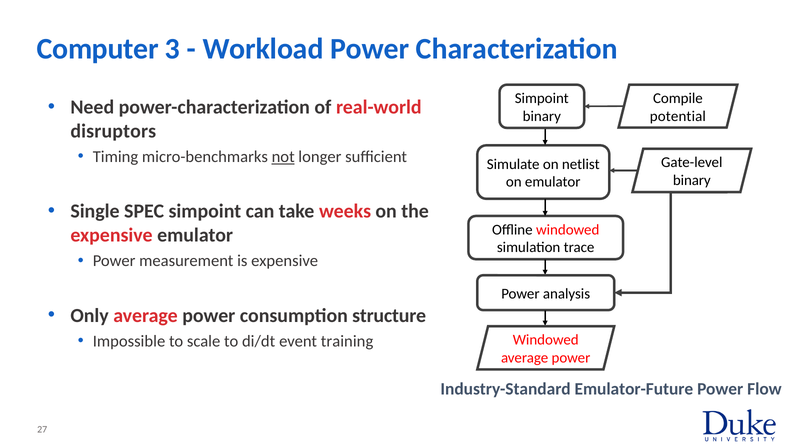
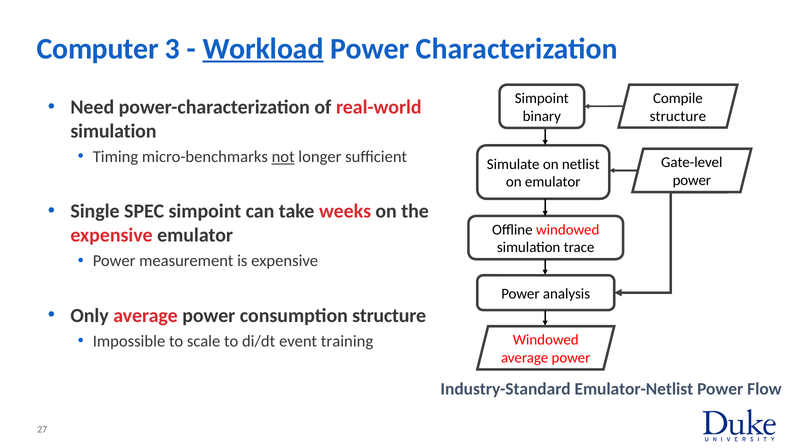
Workload underline: none -> present
potential at (678, 116): potential -> structure
disruptors at (113, 131): disruptors -> simulation
binary at (692, 180): binary -> power
Emulator-Future: Emulator-Future -> Emulator-Netlist
